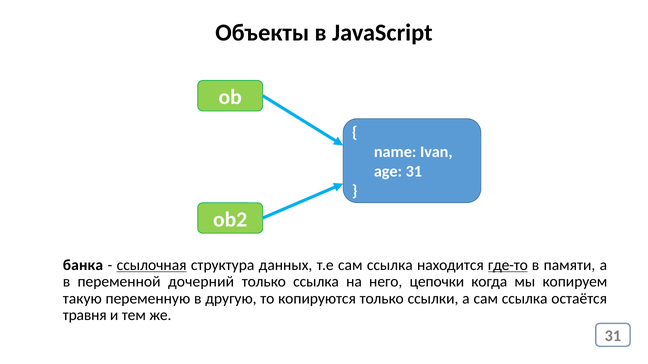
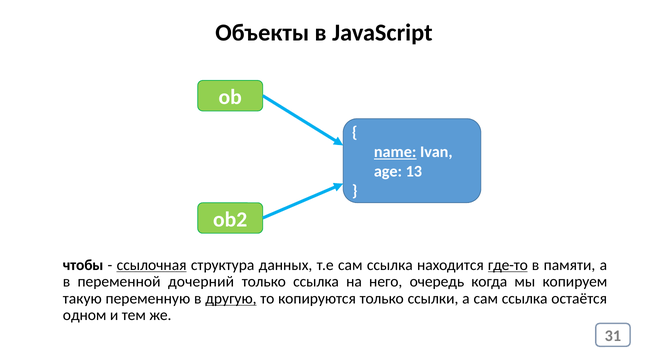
name underline: none -> present
age 31: 31 -> 13
банка: банка -> чтобы
цепочки: цепочки -> очередь
другую underline: none -> present
травня: травня -> одном
